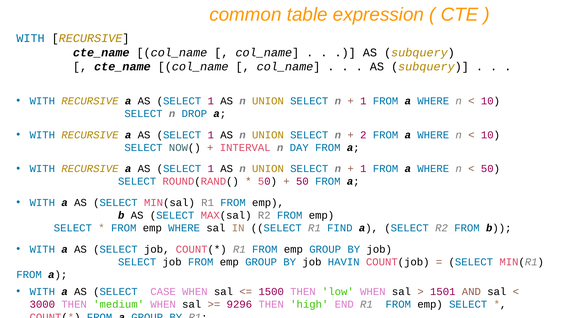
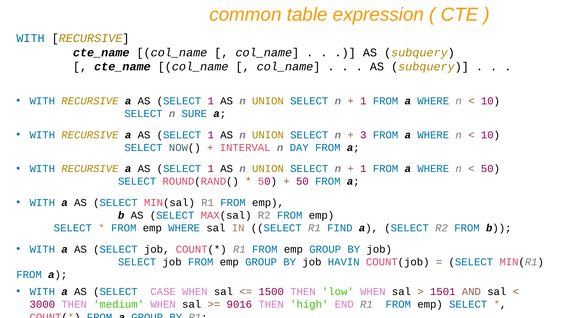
DROP: DROP -> SURE
2: 2 -> 3
9296: 9296 -> 9016
